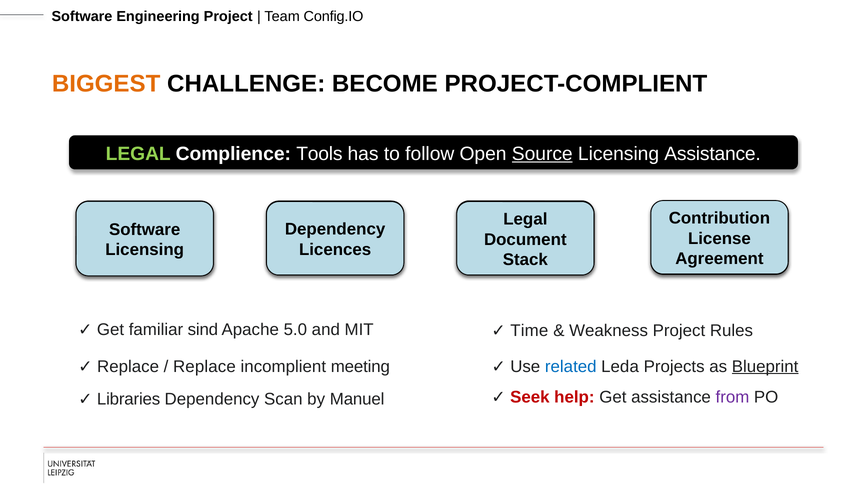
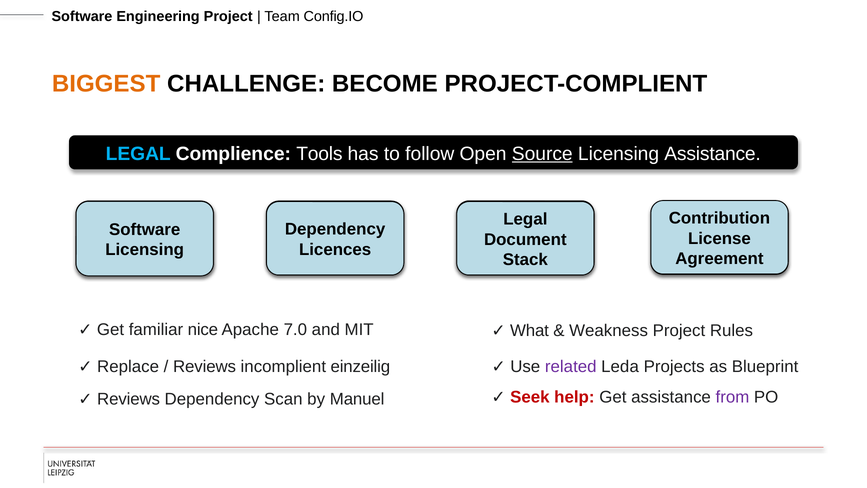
LEGAL at (138, 154) colour: light green -> light blue
sind: sind -> nice
5.0: 5.0 -> 7.0
Time: Time -> What
related colour: blue -> purple
Blueprint underline: present -> none
Replace at (204, 366): Replace -> Reviews
meeting: meeting -> einzeilig
Libraries at (129, 399): Libraries -> Reviews
